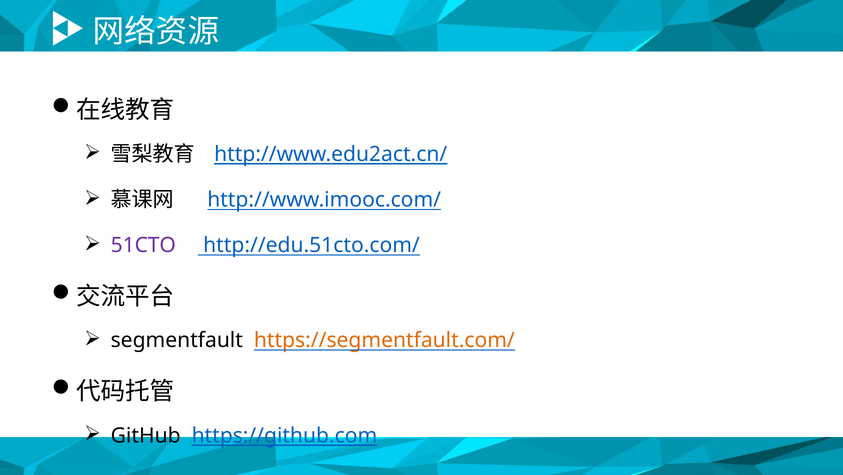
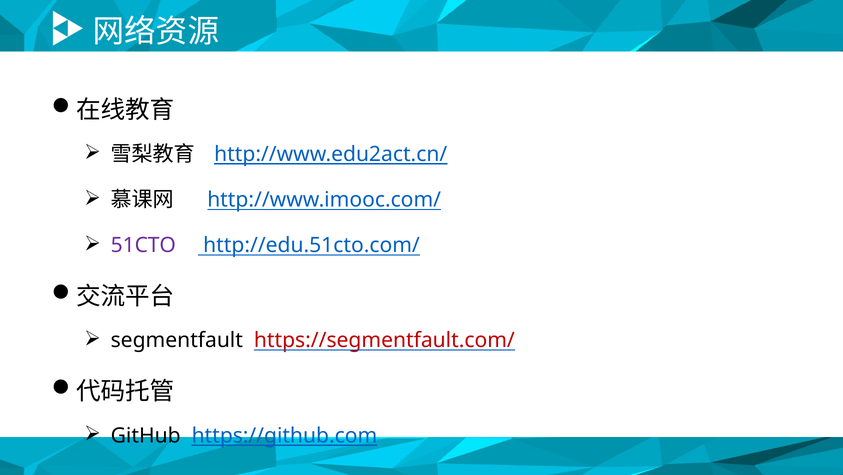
https://segmentfault.com/ colour: orange -> red
